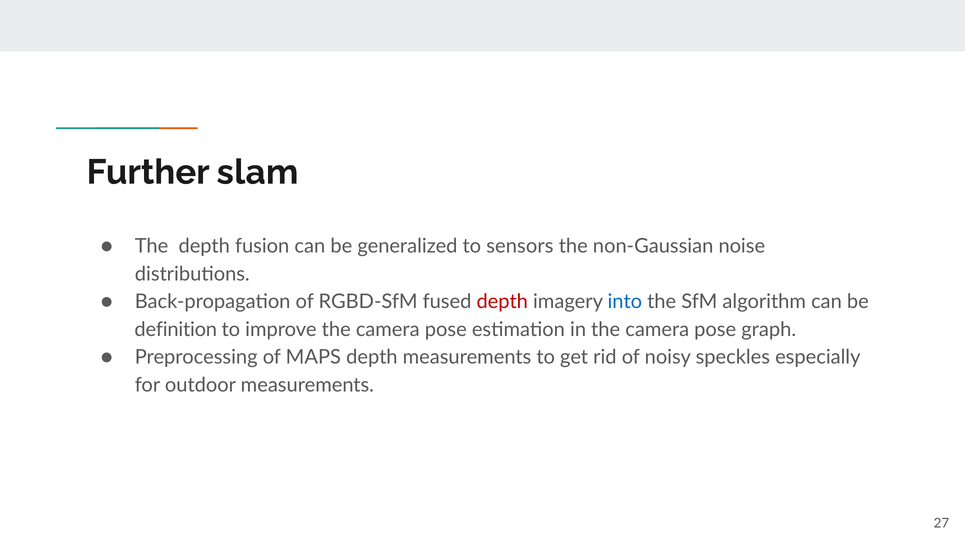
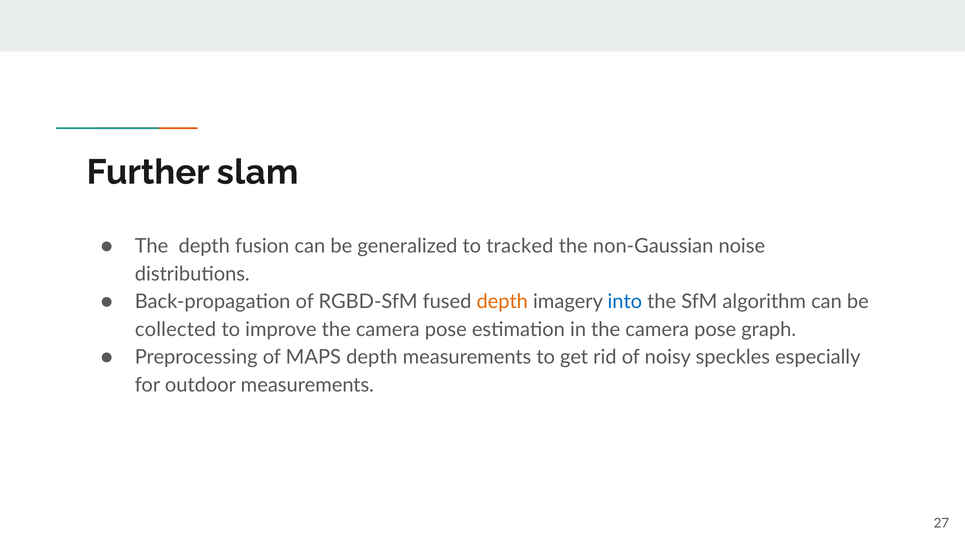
sensors: sensors -> tracked
depth at (502, 302) colour: red -> orange
definition: definition -> collected
